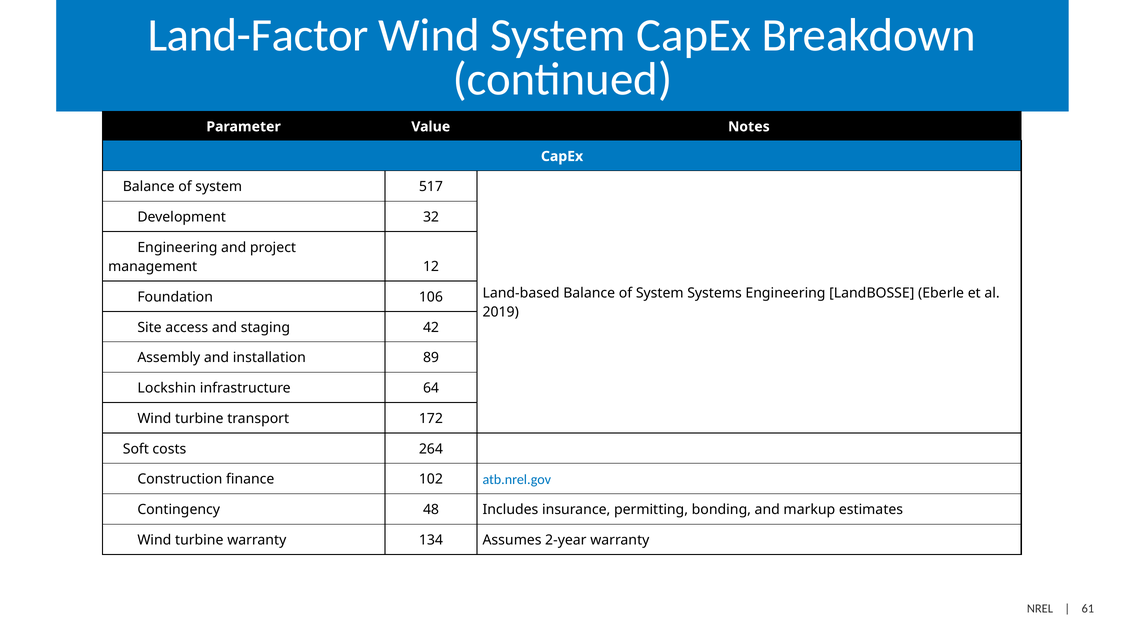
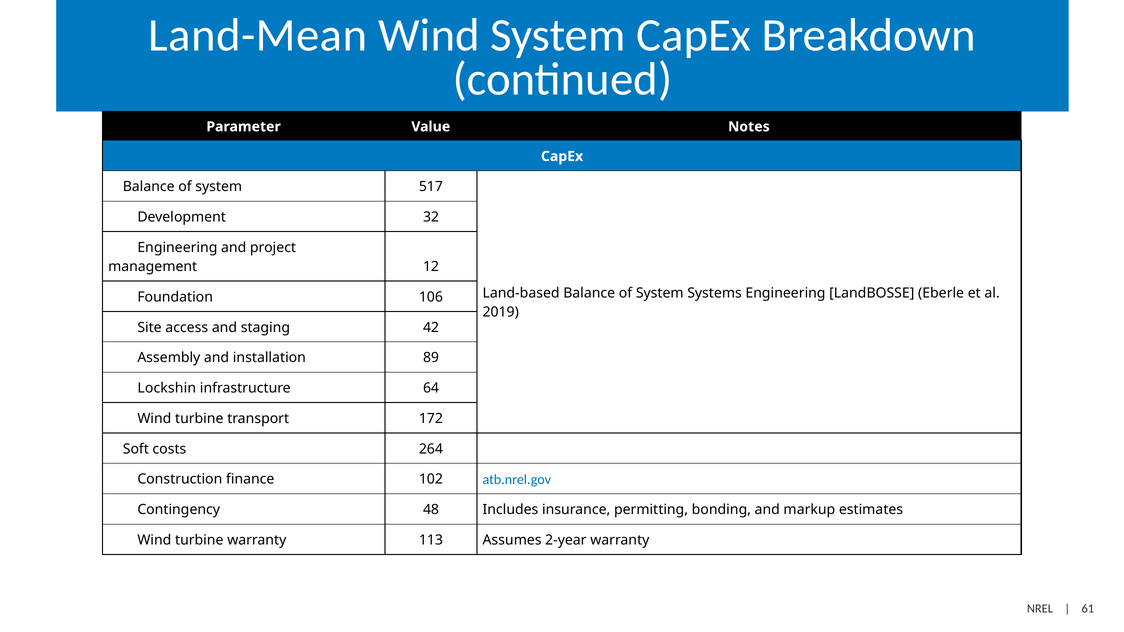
Land-Factor: Land-Factor -> Land-Mean
134: 134 -> 113
